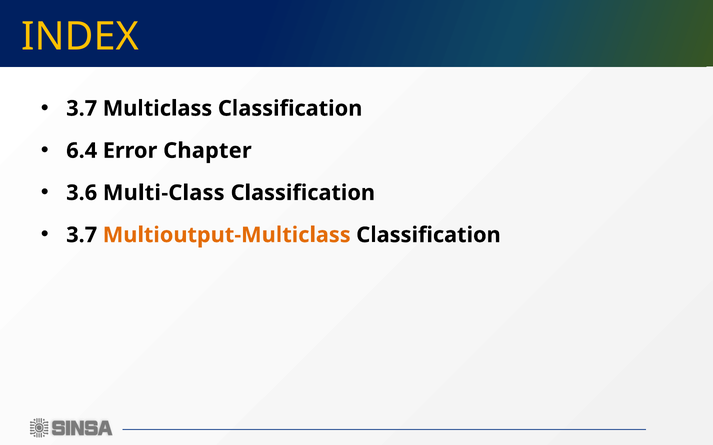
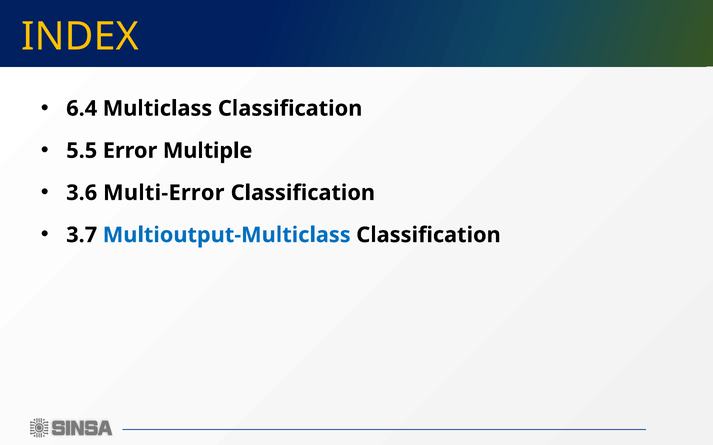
3.7 at (82, 109): 3.7 -> 6.4
6.4: 6.4 -> 5.5
Chapter: Chapter -> Multiple
Multi-Class: Multi-Class -> Multi-Error
Multioutput-Multiclass colour: orange -> blue
